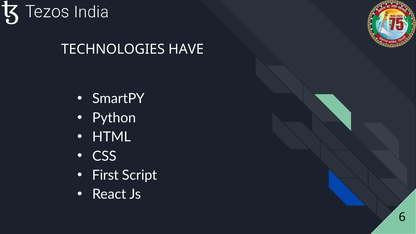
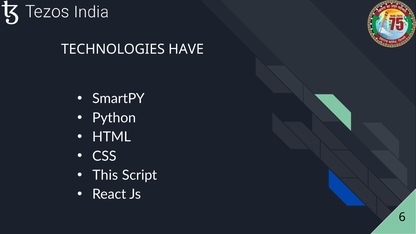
First: First -> This
